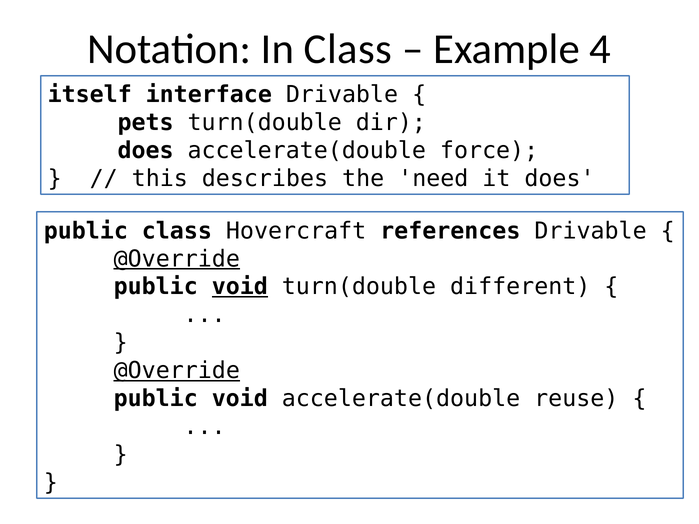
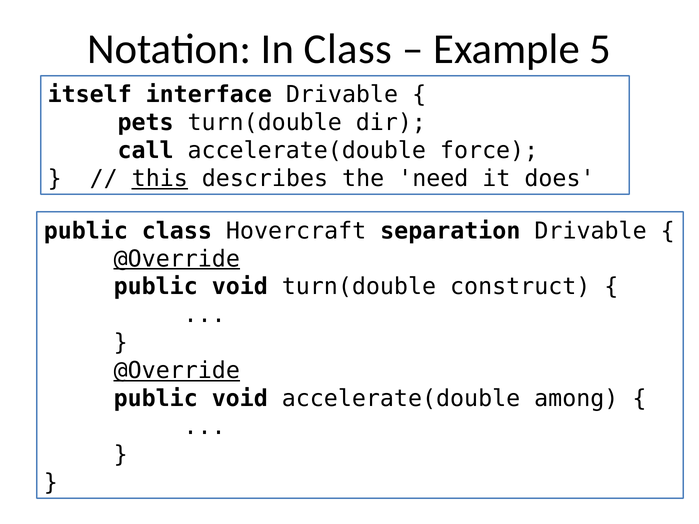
4: 4 -> 5
does at (146, 151): does -> call
this underline: none -> present
references: references -> separation
void at (240, 287) underline: present -> none
different: different -> construct
reuse: reuse -> among
